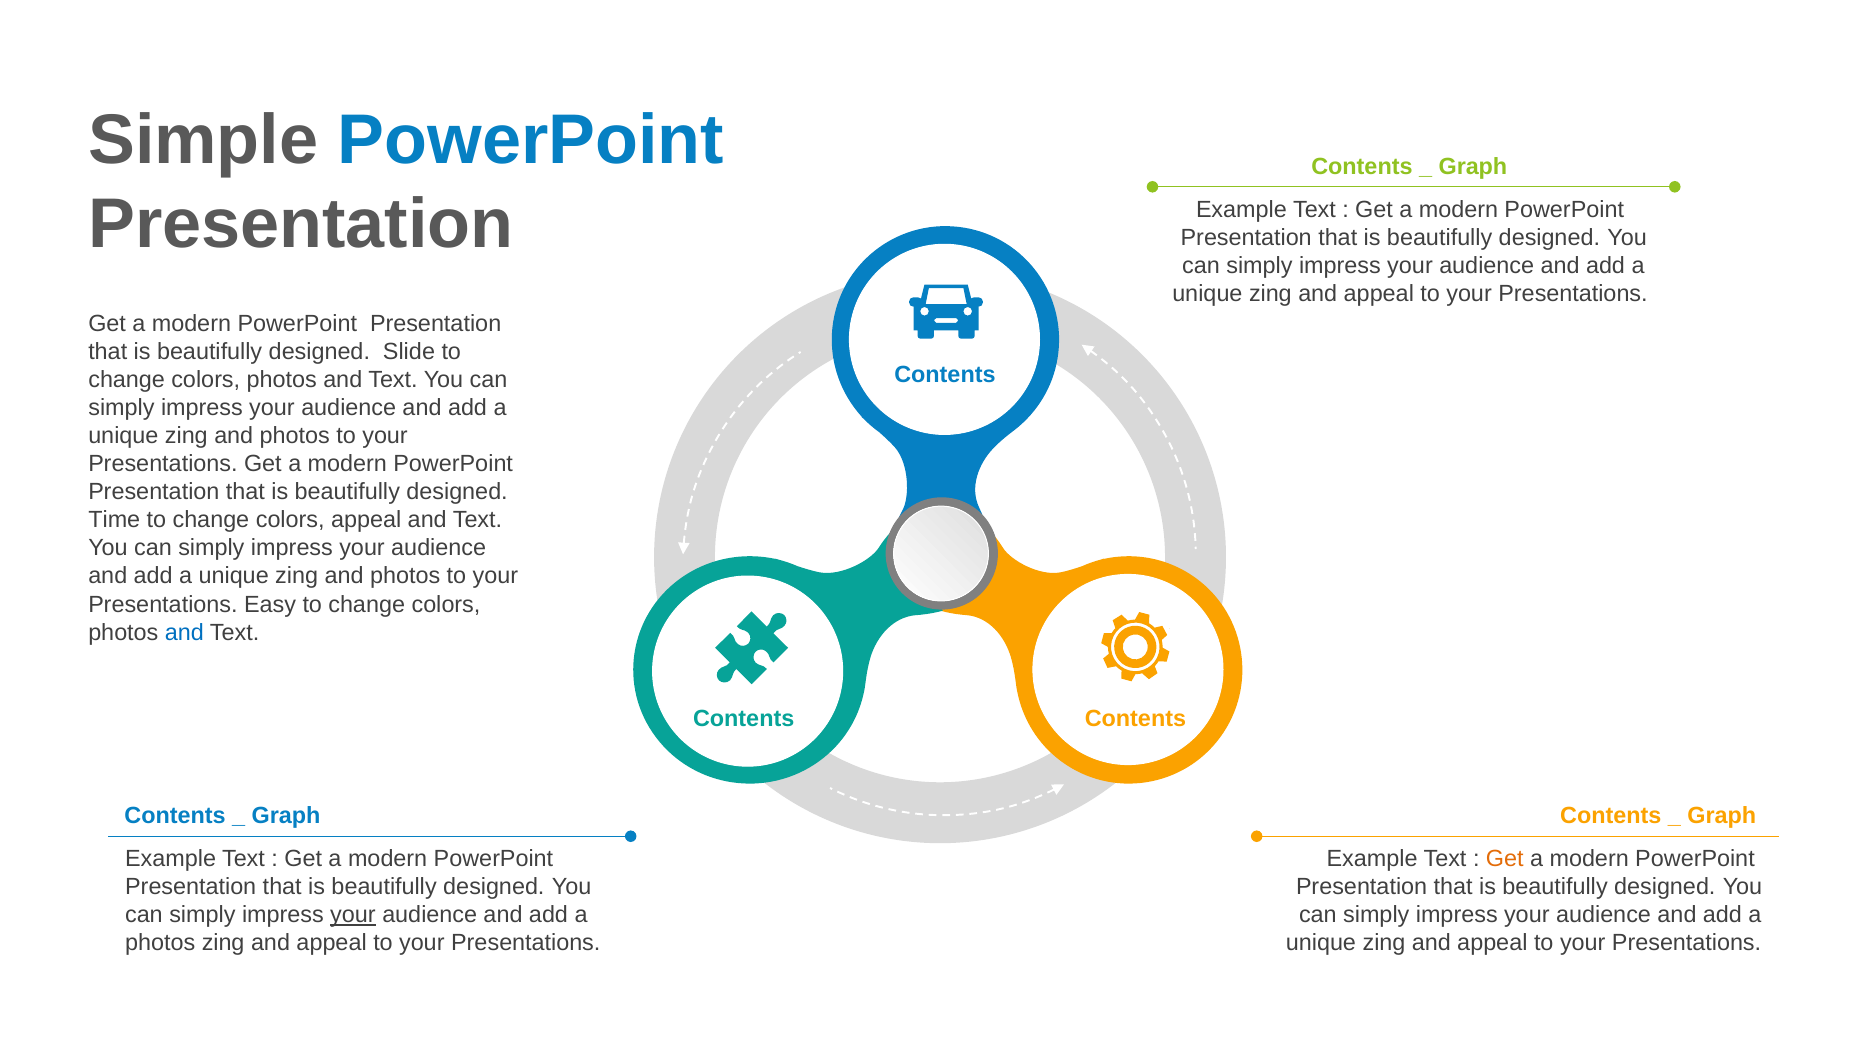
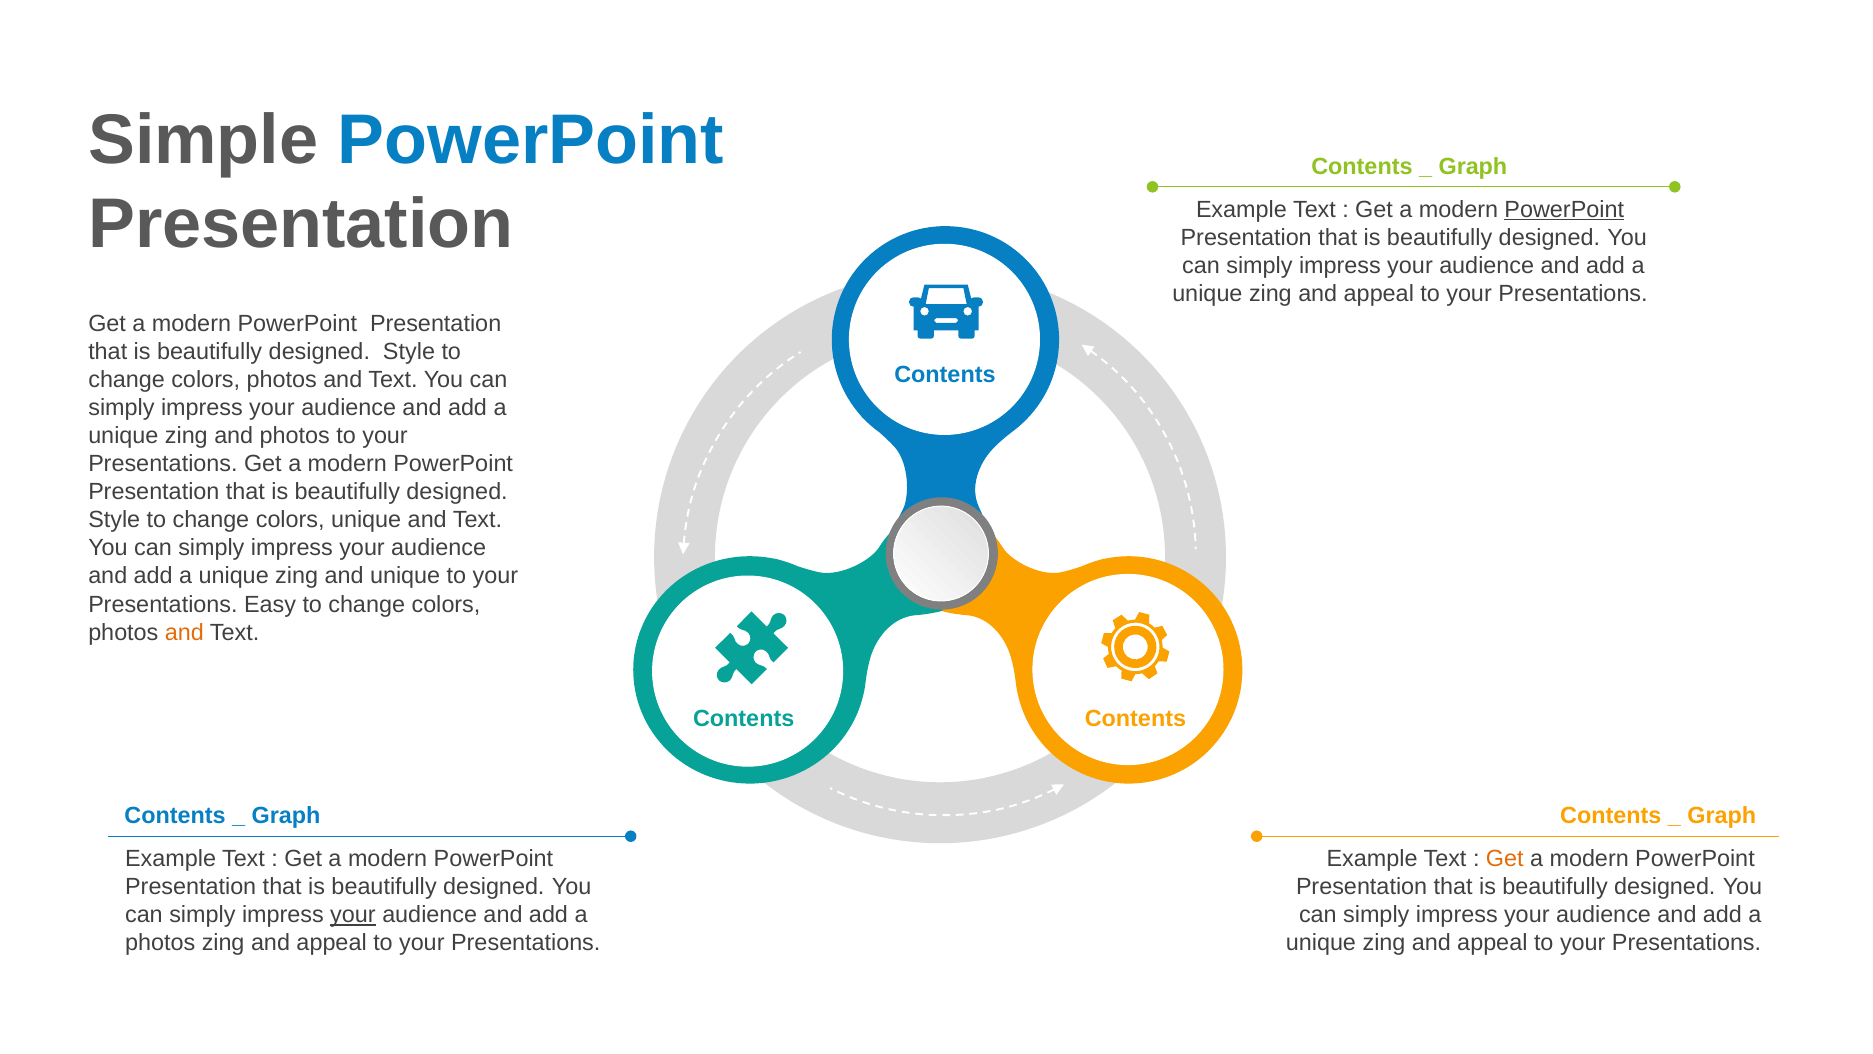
PowerPoint at (1564, 209) underline: none -> present
Slide at (409, 351): Slide -> Style
Time at (114, 520): Time -> Style
colors appeal: appeal -> unique
photos at (405, 576): photos -> unique
and at (184, 632) colour: blue -> orange
